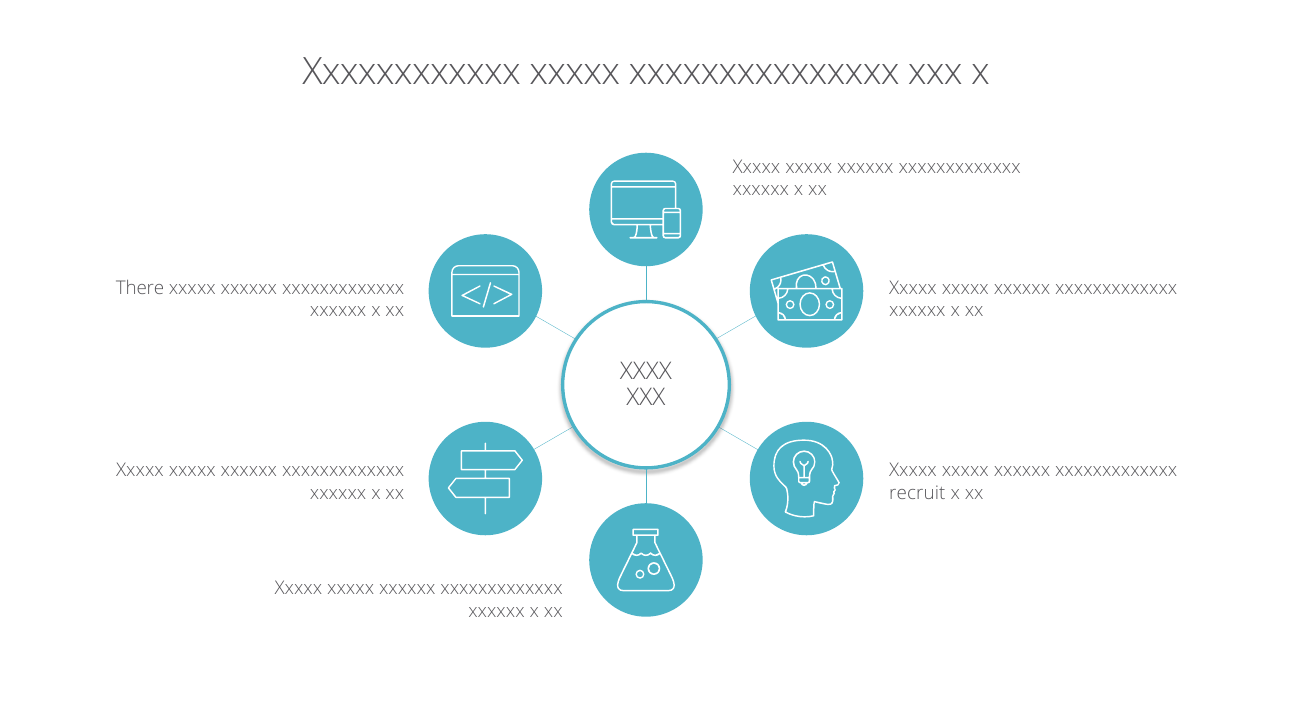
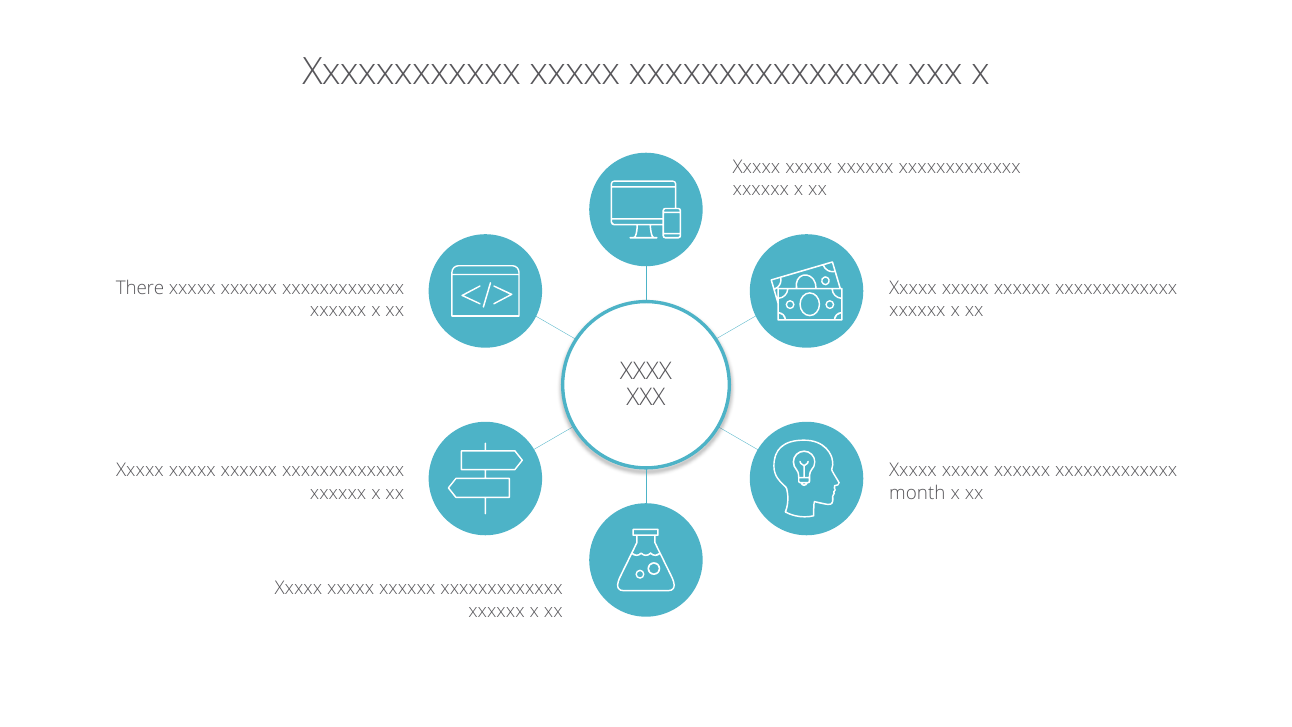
recruit: recruit -> month
